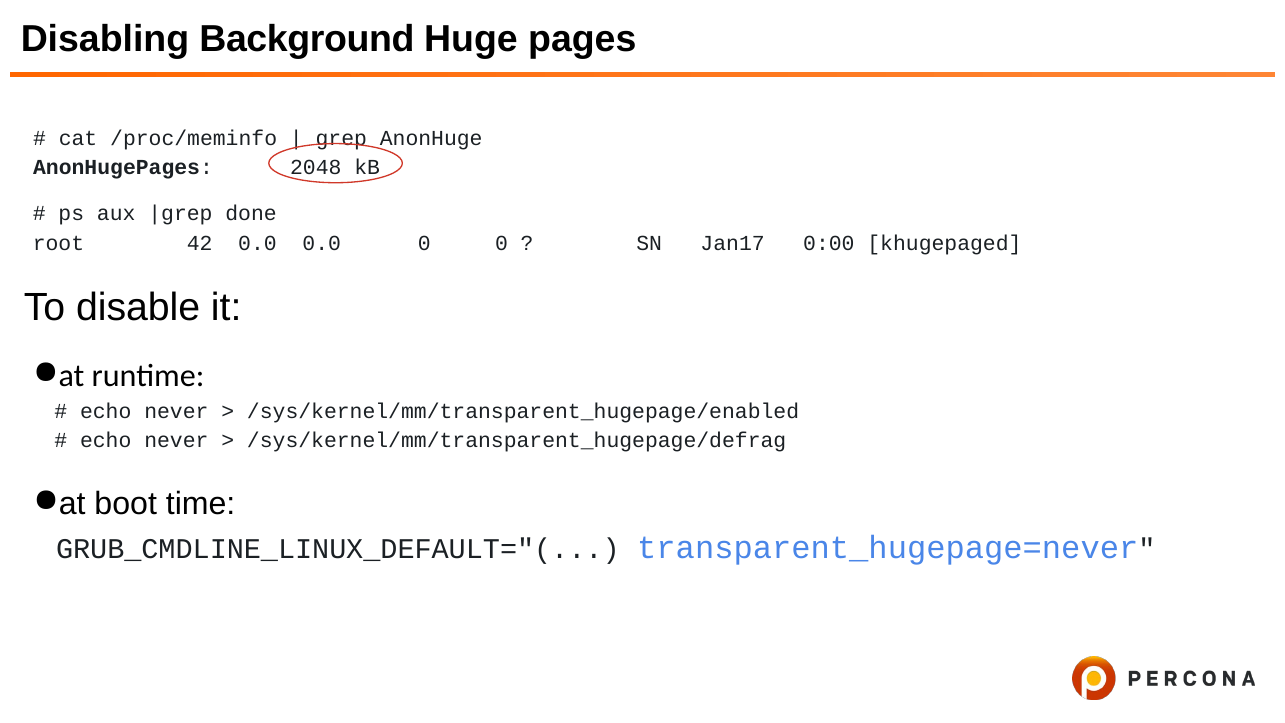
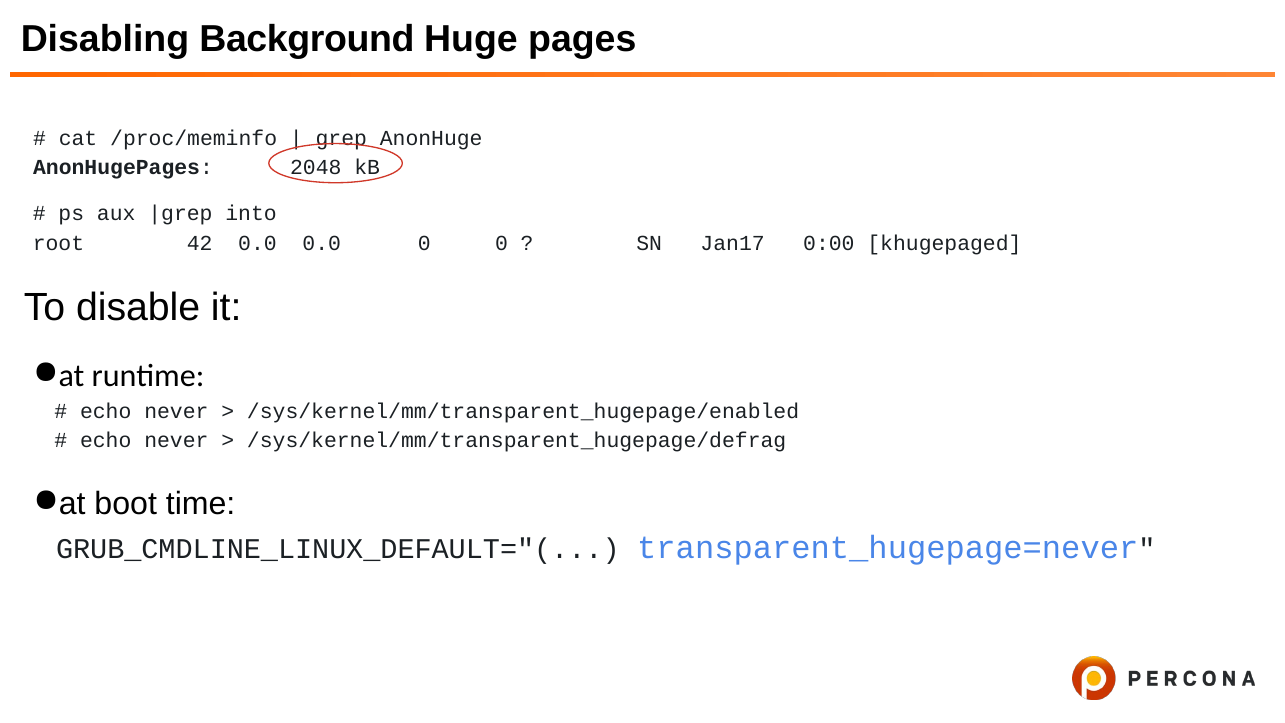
done: done -> into
